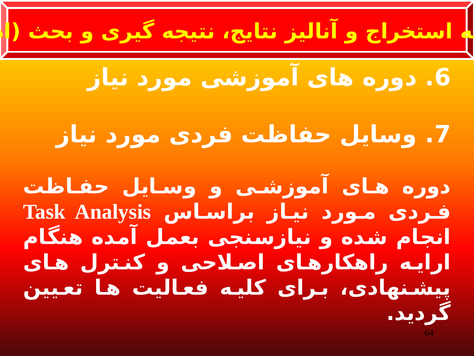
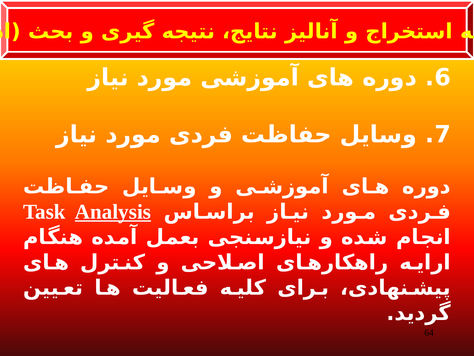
Analysis underline: none -> present
